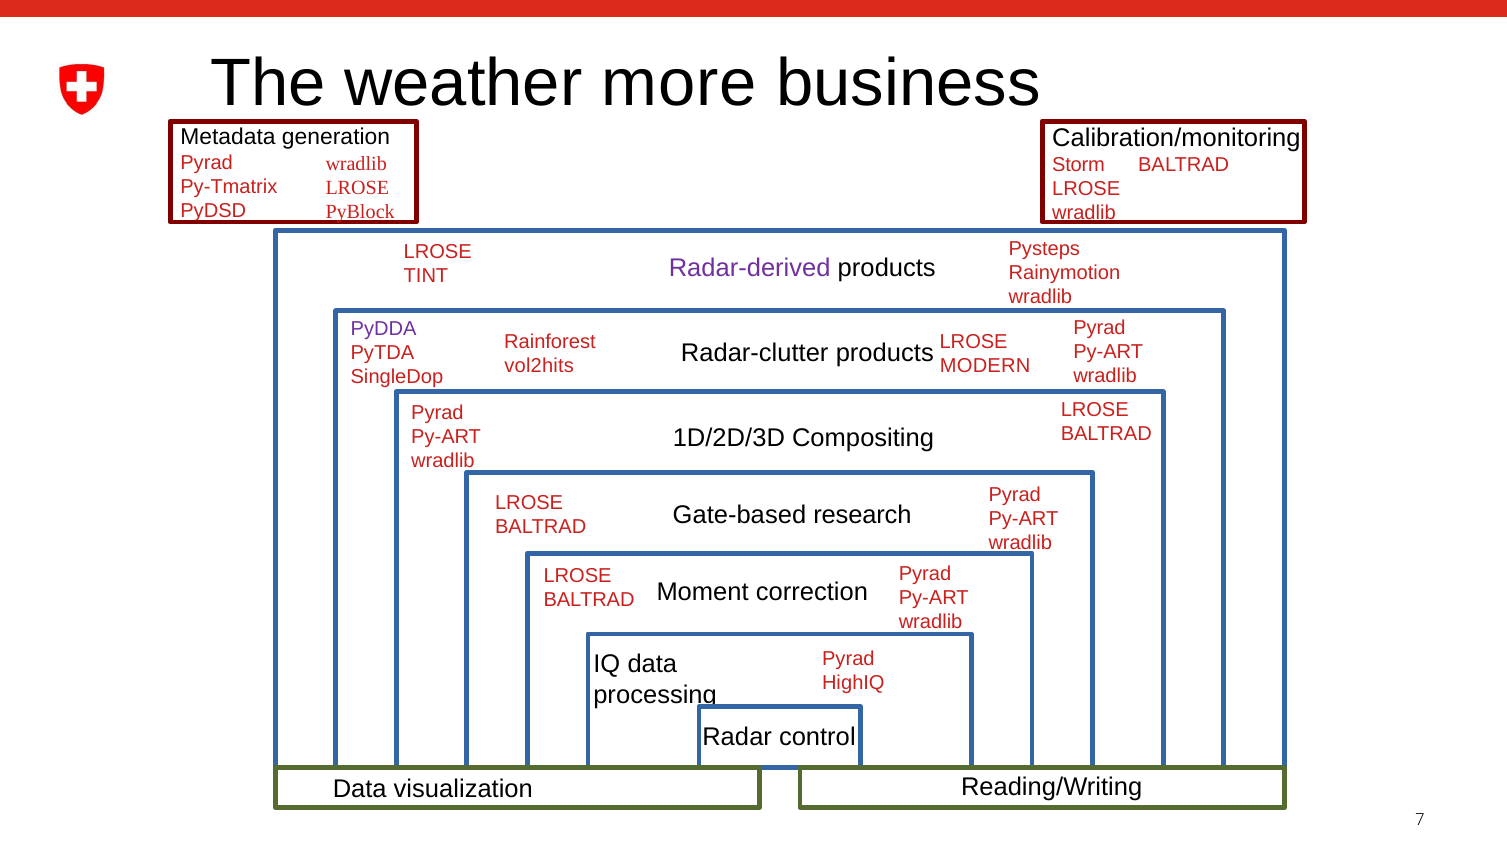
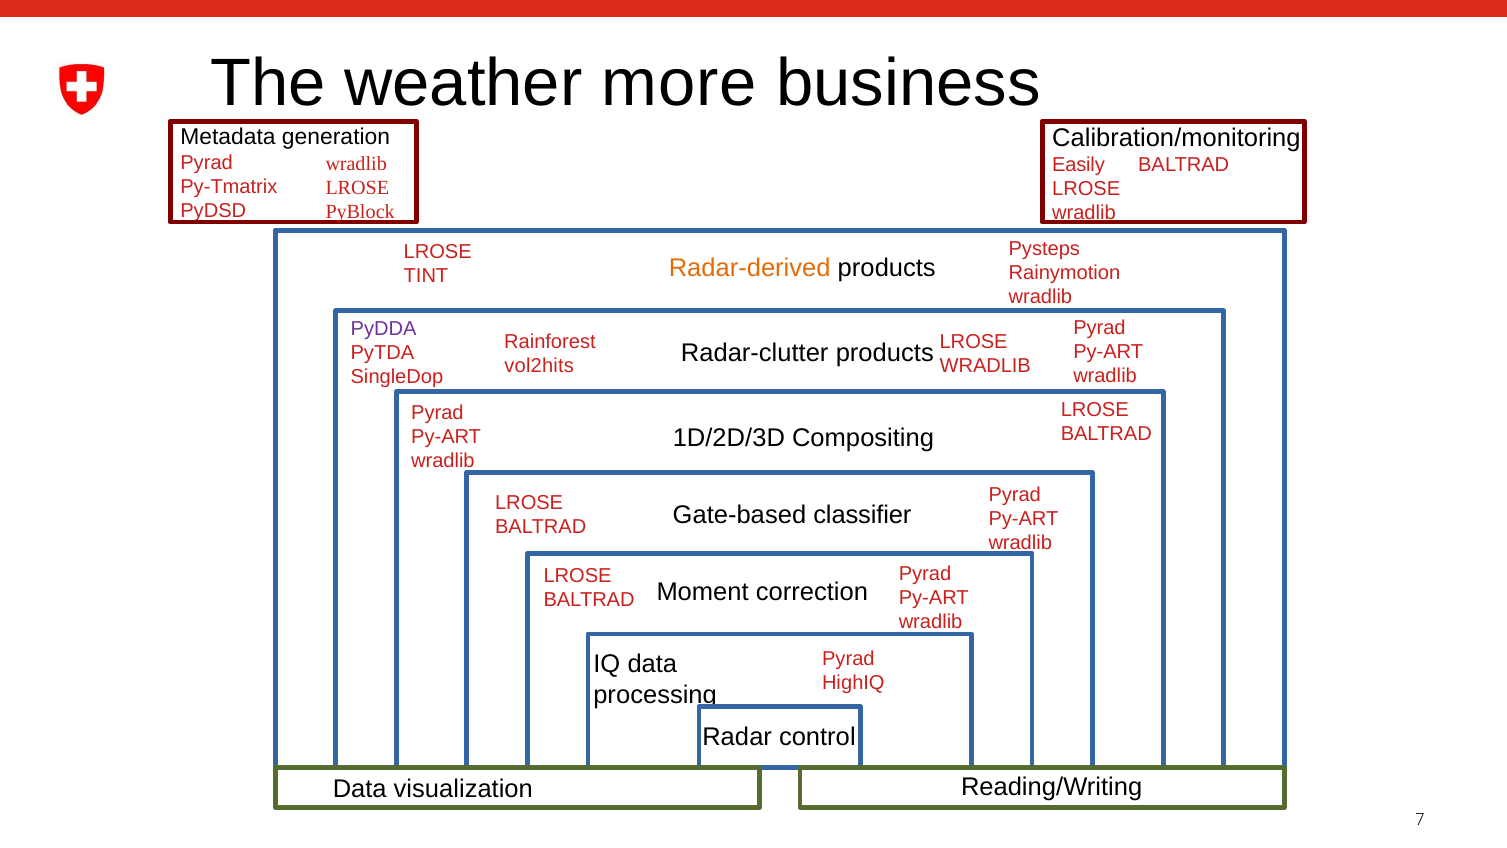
Storm: Storm -> Easily
Radar-derived colour: purple -> orange
MODERN at (985, 365): MODERN -> WRADLIB
research: research -> classifier
